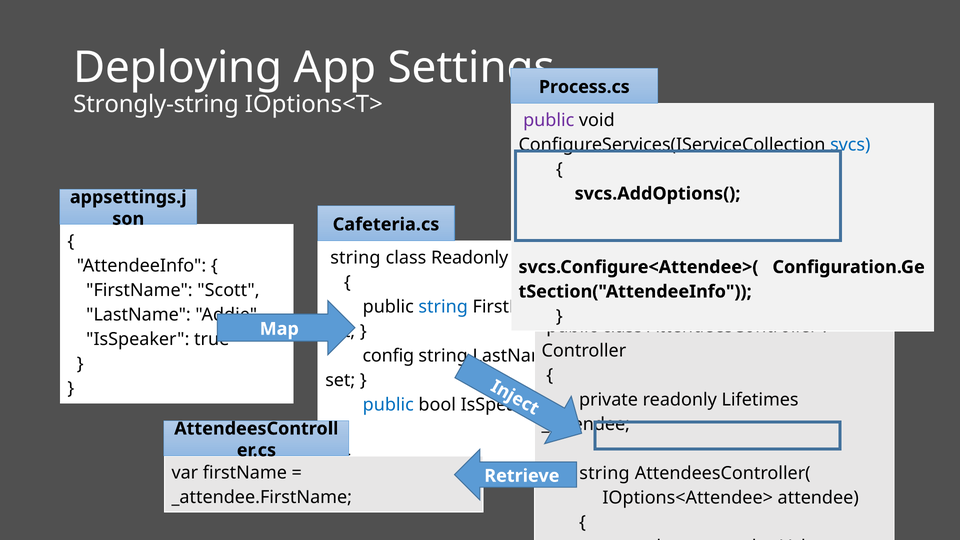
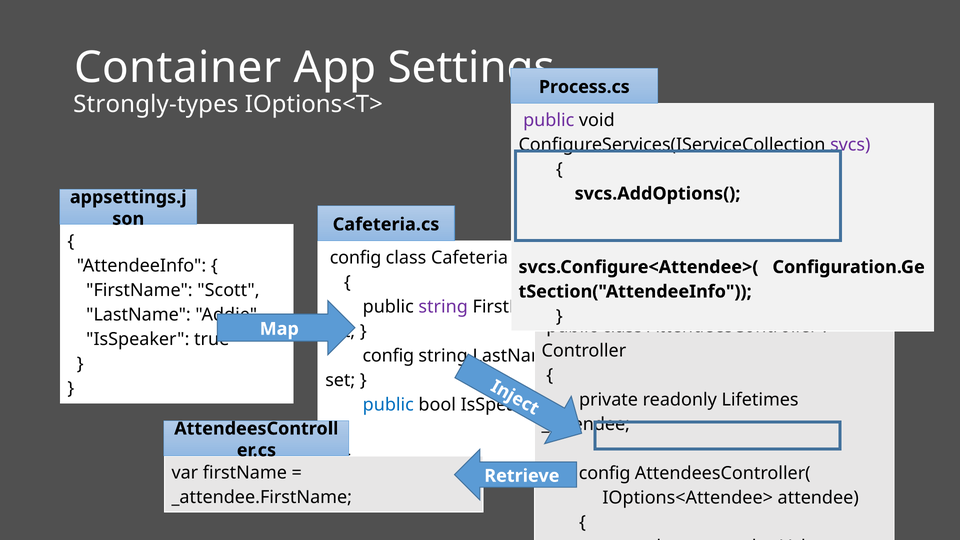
Deploying: Deploying -> Container
Strongly-string: Strongly-string -> Strongly-types
svcs colour: blue -> purple
string at (355, 258): string -> config
class Readonly: Readonly -> Cafeteria
string at (443, 307) colour: blue -> purple
string at (605, 473): string -> config
